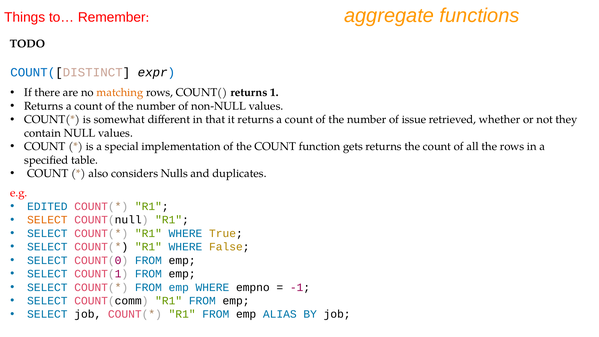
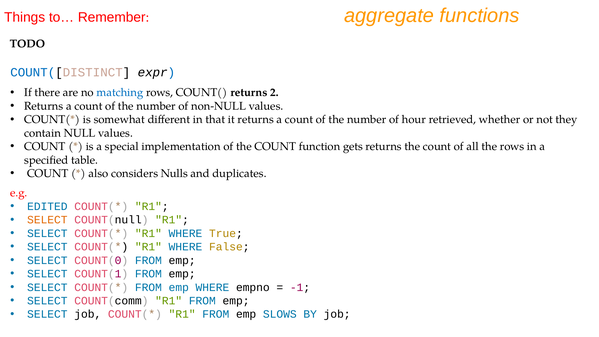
matching colour: orange -> blue
1: 1 -> 2
issue: issue -> hour
ALIAS: ALIAS -> SLOWS
